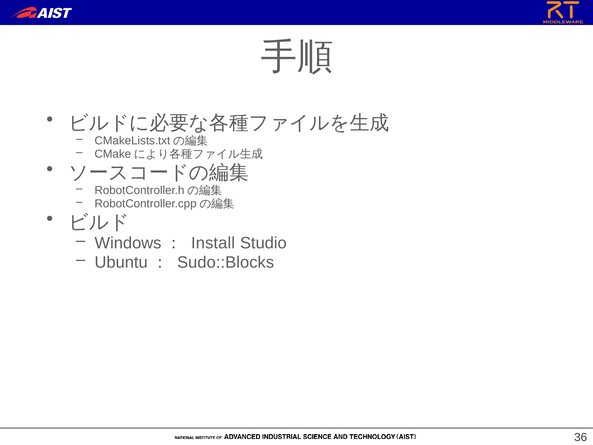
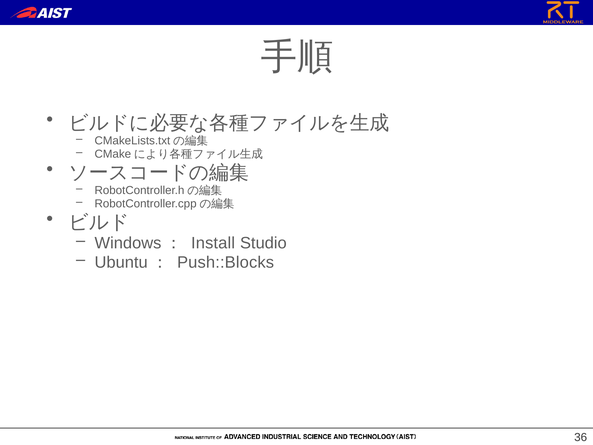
Sudo::Blocks: Sudo::Blocks -> Push::Blocks
